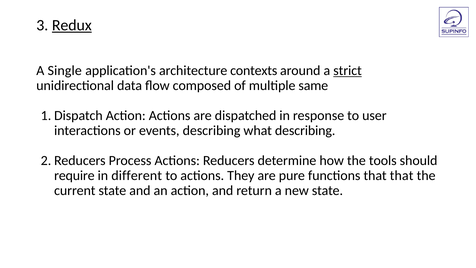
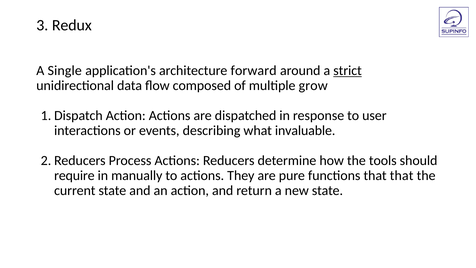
Redux underline: present -> none
contexts: contexts -> forward
same: same -> grow
what describing: describing -> invaluable
different: different -> manually
